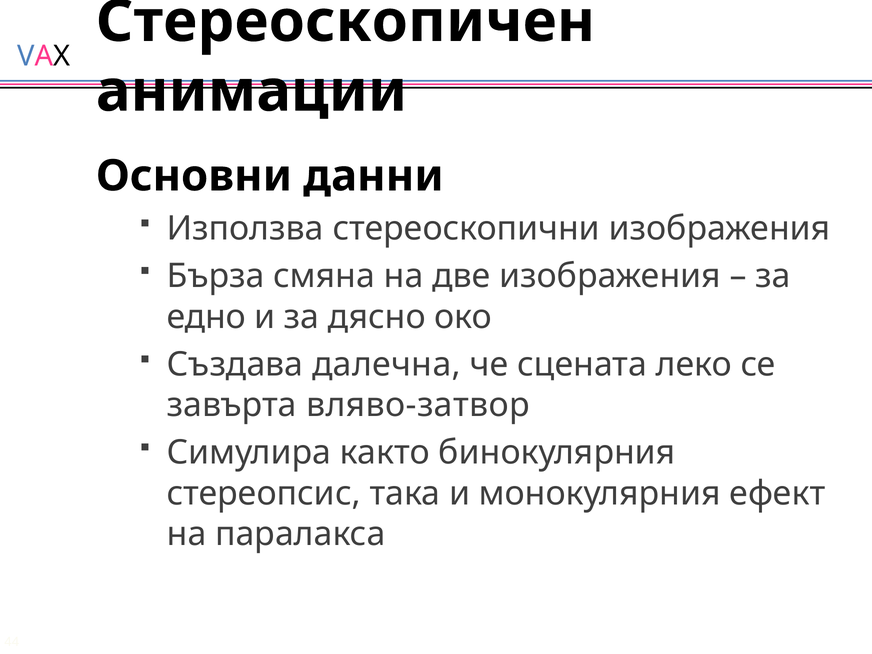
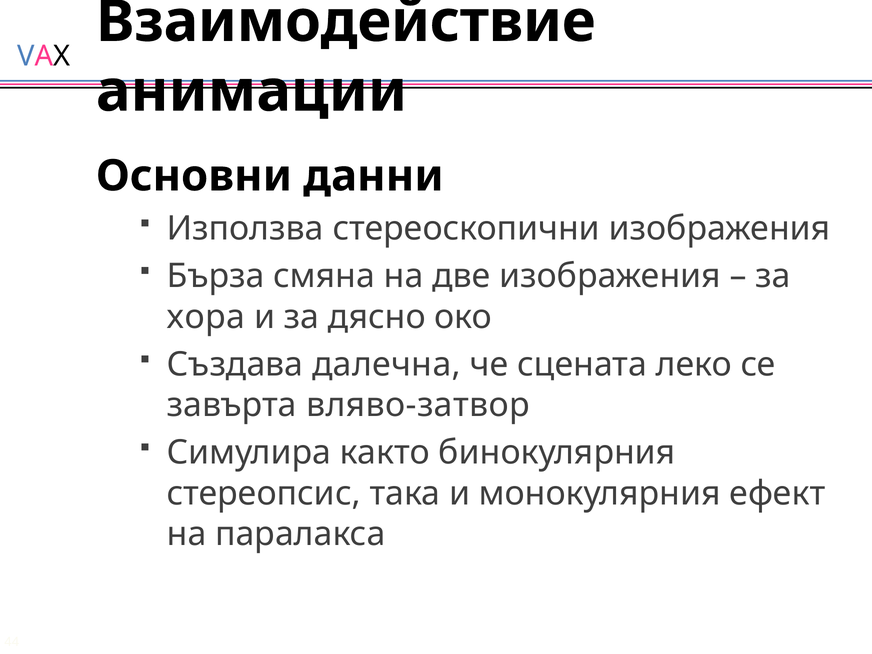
Стереоскопичен: Стереоскопичен -> Взаимодействие
едно: едно -> хора
